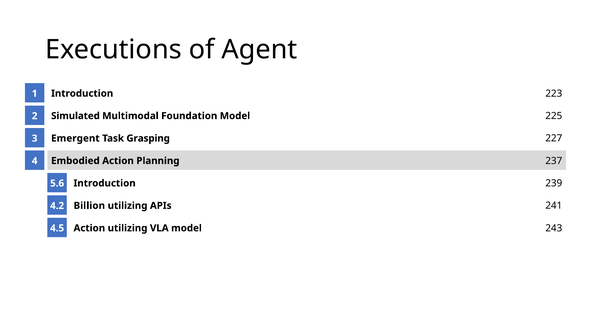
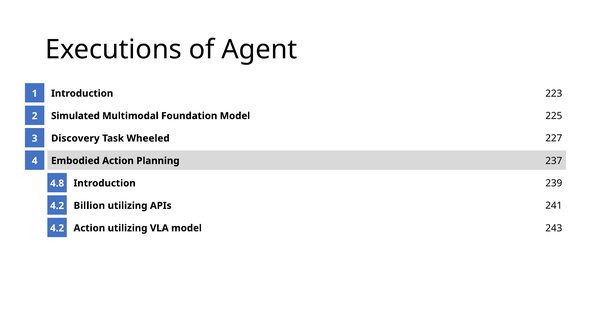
Emergent: Emergent -> Discovery
Grasping: Grasping -> Wheeled
5.6: 5.6 -> 4.8
4.5 at (57, 228): 4.5 -> 4.2
